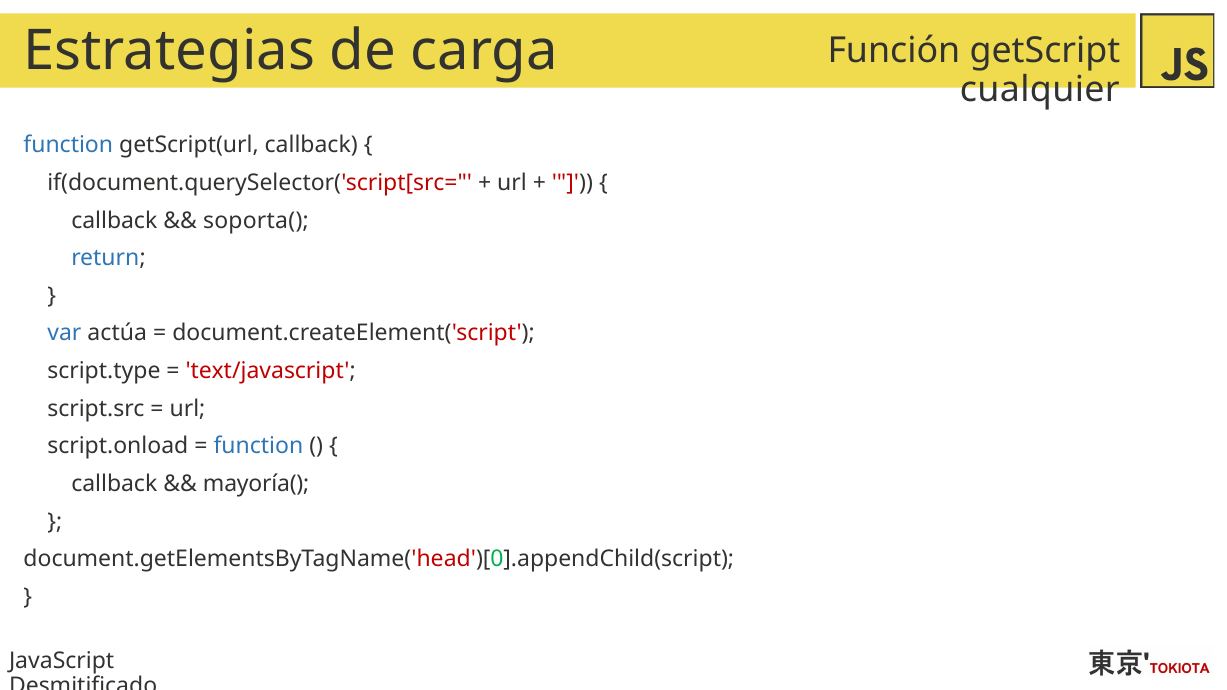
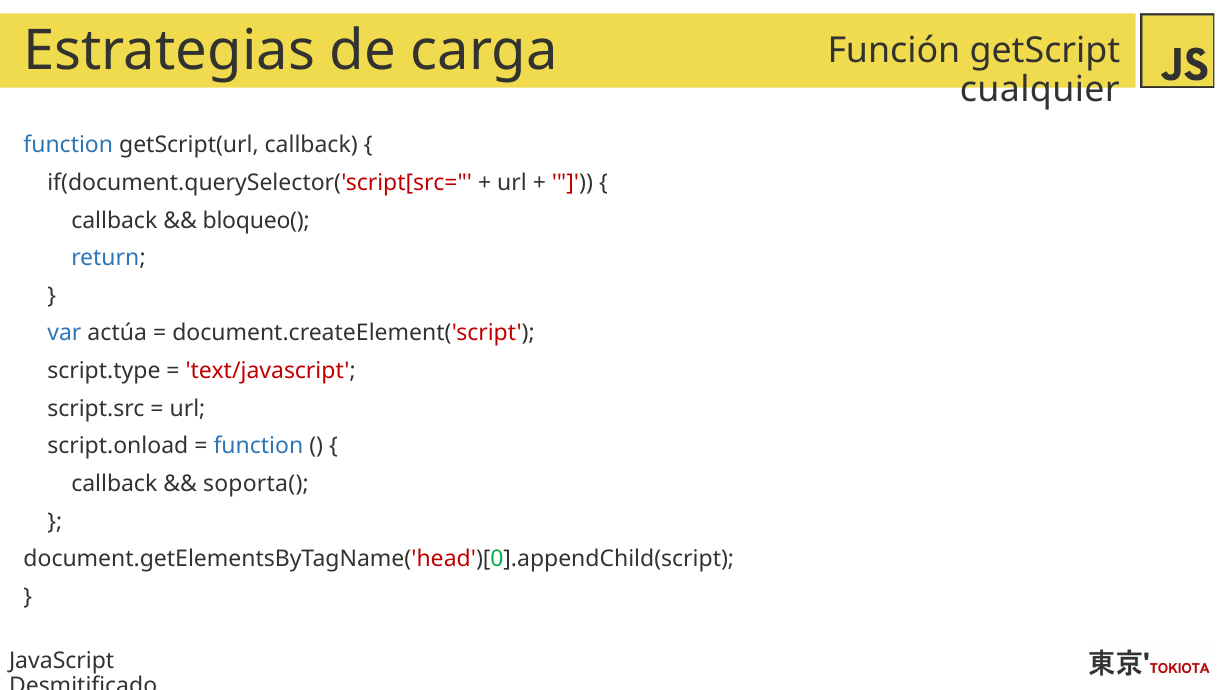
soporta(: soporta( -> bloqueo(
mayoría(: mayoría( -> soporta(
